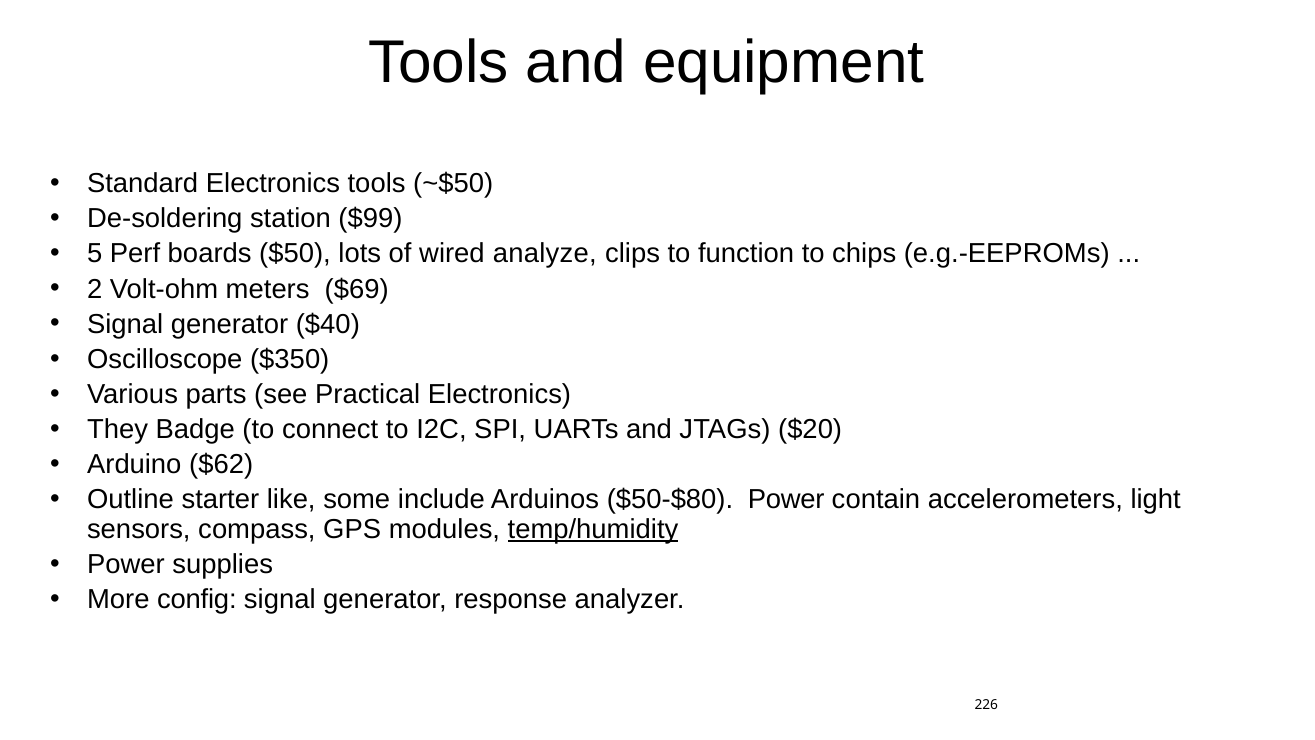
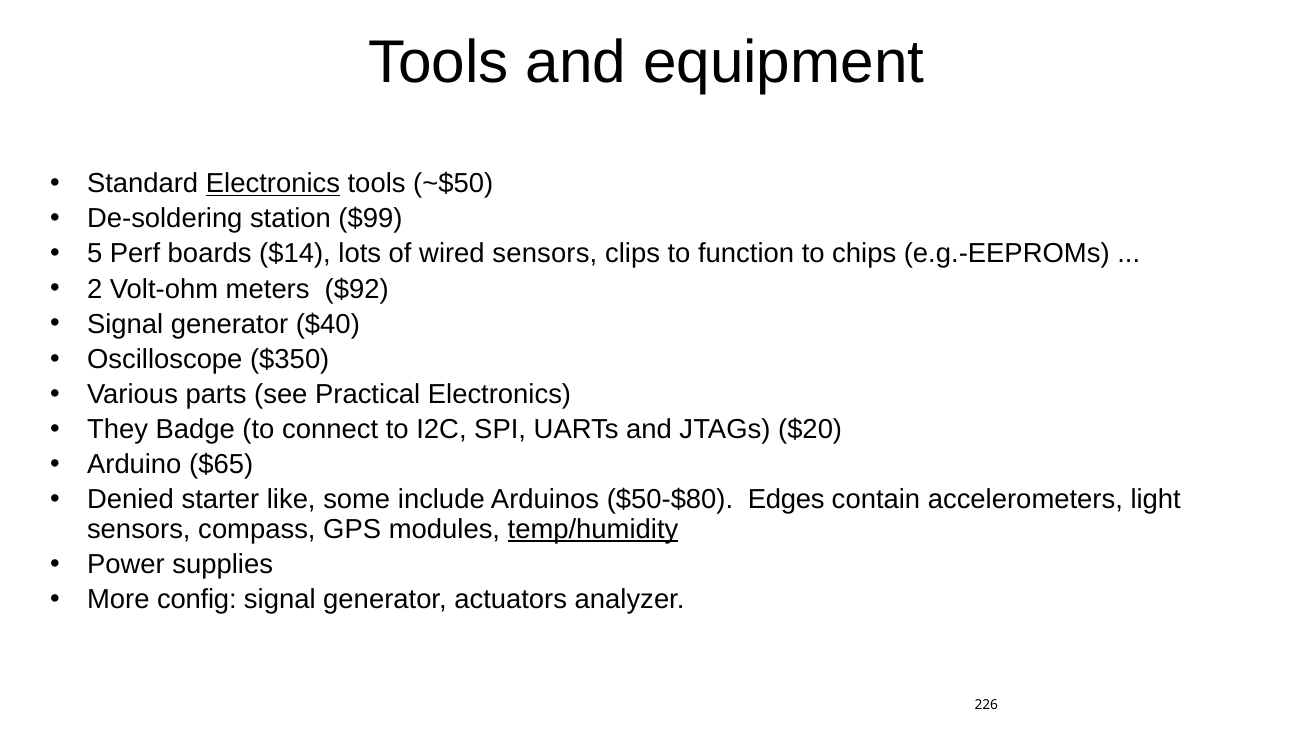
Electronics at (273, 184) underline: none -> present
$50: $50 -> $14
wired analyze: analyze -> sensors
$69: $69 -> $92
$62: $62 -> $65
Outline: Outline -> Denied
$50-$80 Power: Power -> Edges
response: response -> actuators
